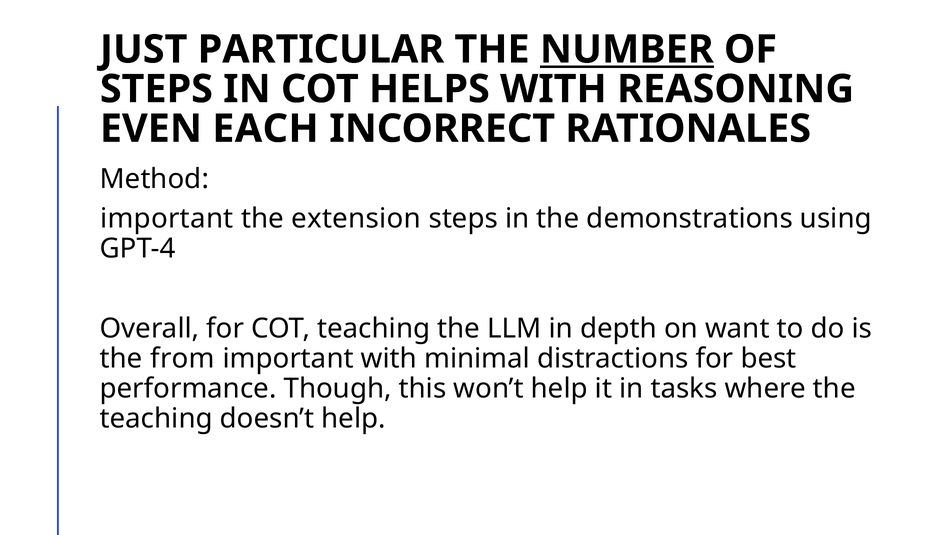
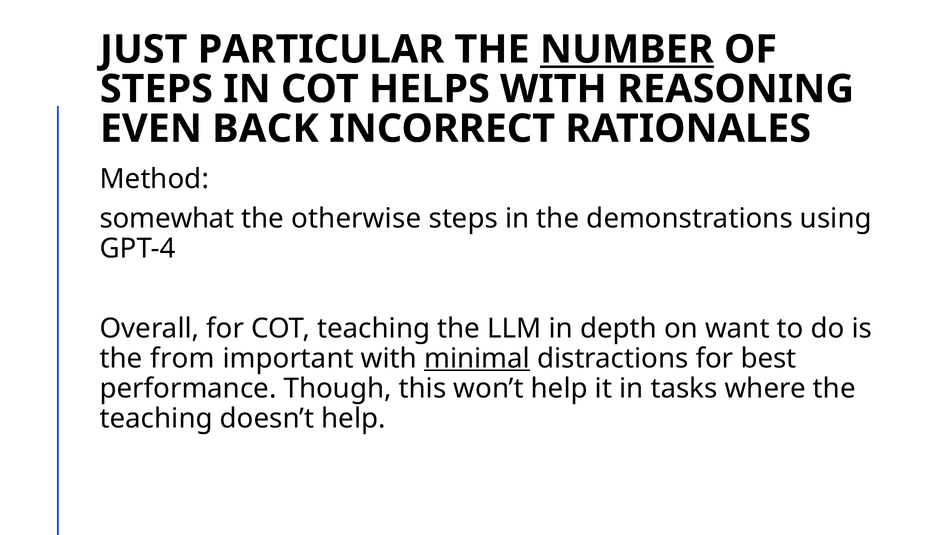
EACH: EACH -> BACK
important at (167, 219): important -> somewhat
extension: extension -> otherwise
minimal underline: none -> present
